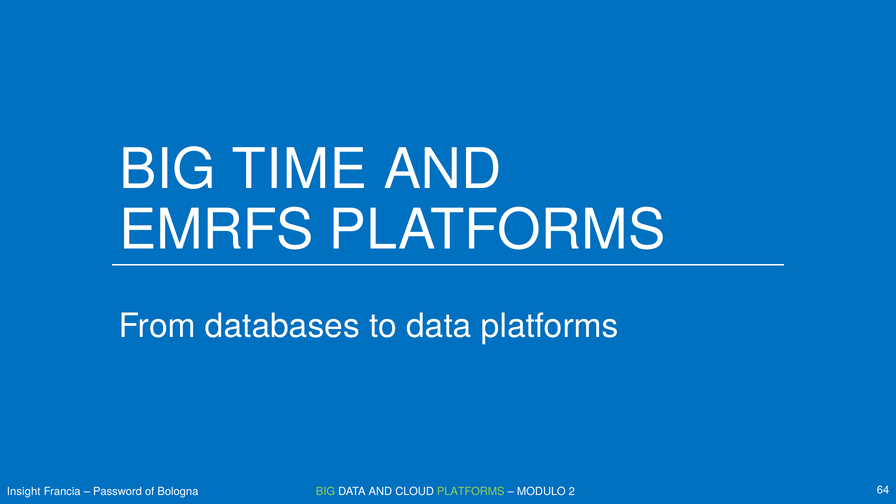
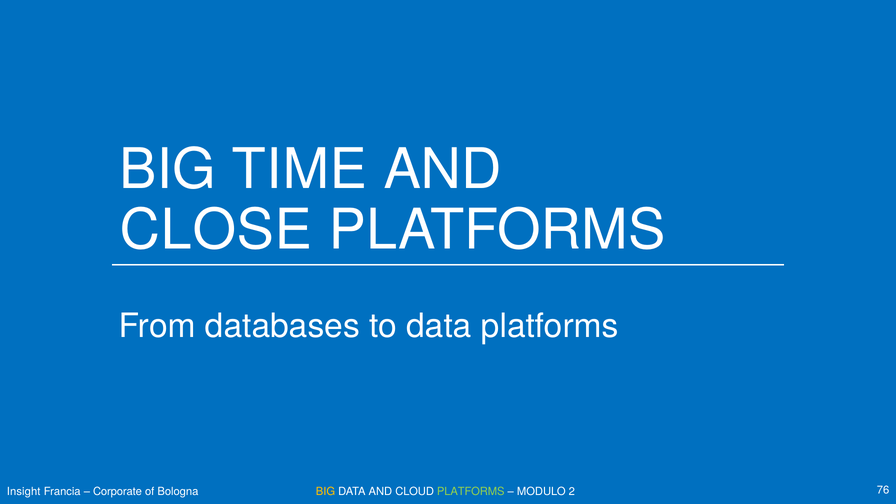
EMRFS: EMRFS -> CLOSE
Password: Password -> Corporate
BIG at (325, 491) colour: light green -> yellow
64: 64 -> 76
